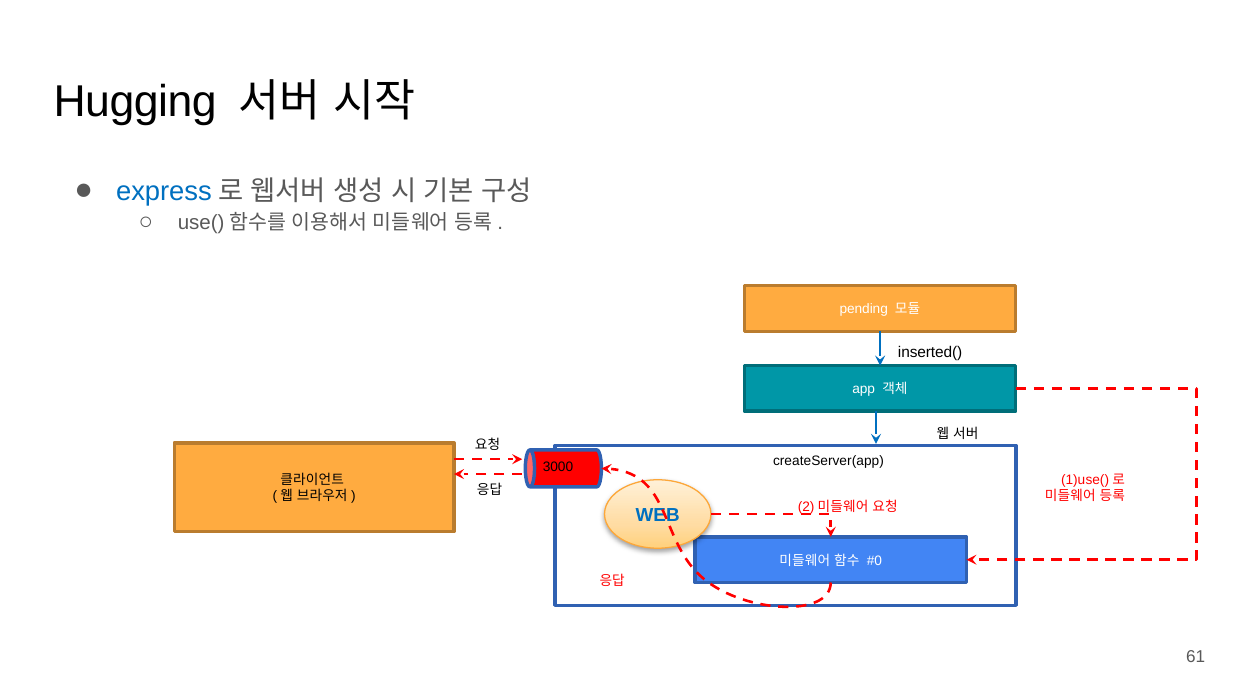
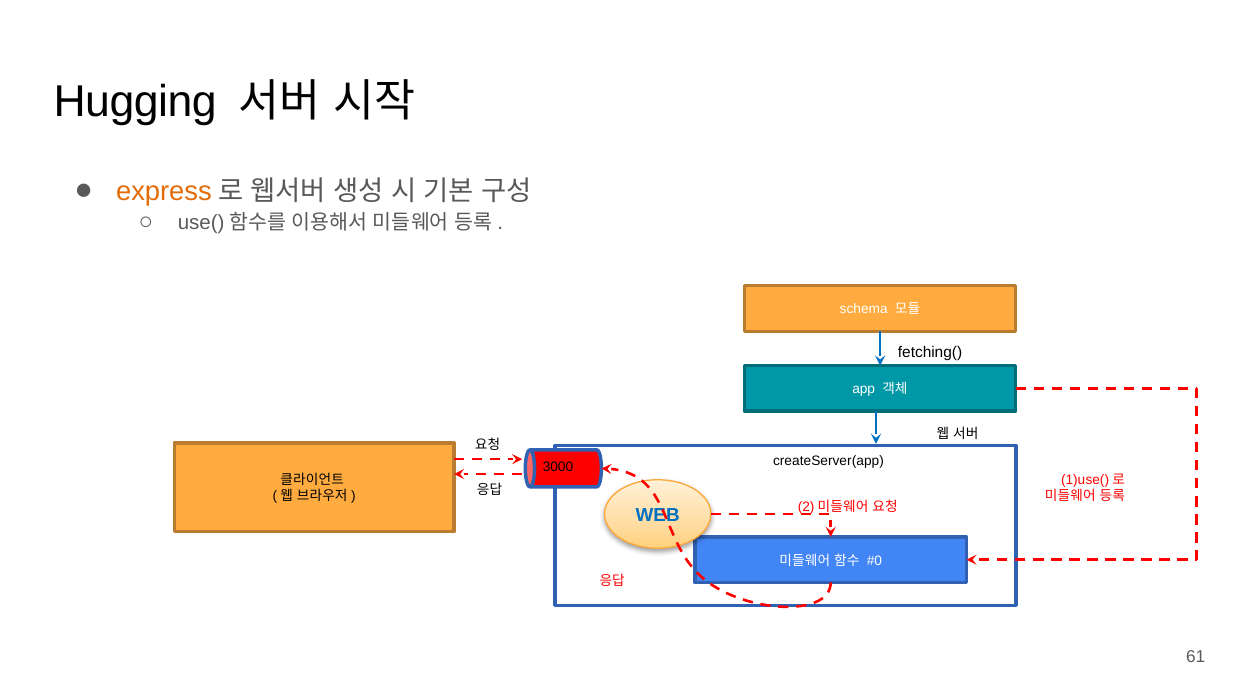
express colour: blue -> orange
pending: pending -> schema
inserted(: inserted( -> fetching(
